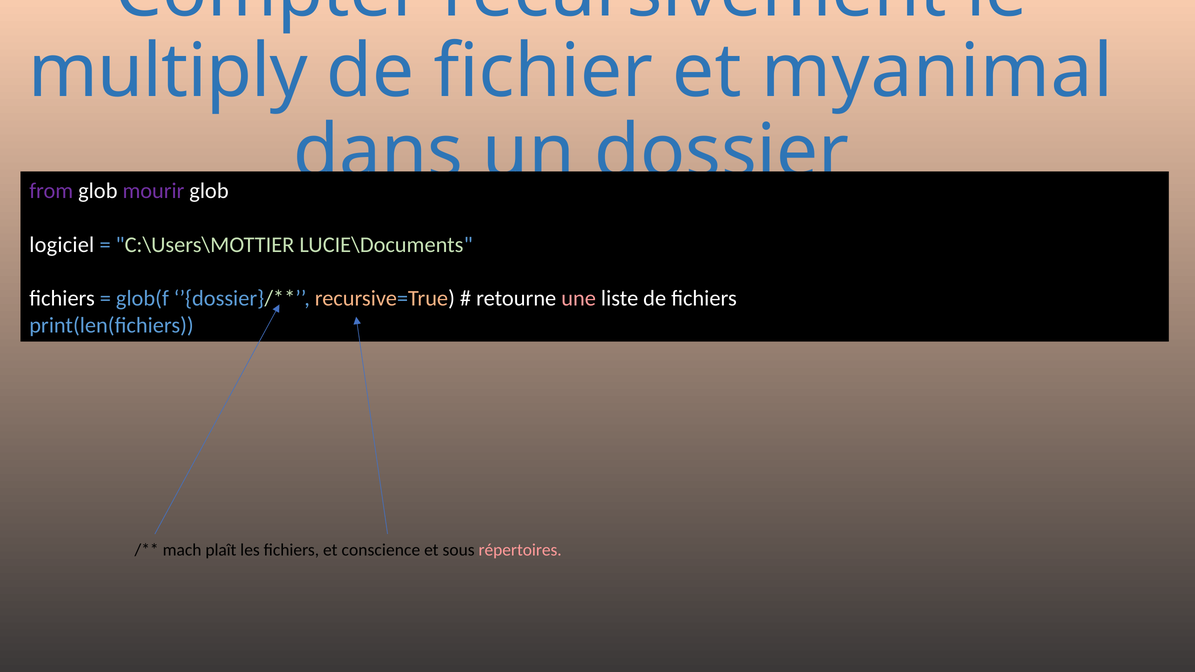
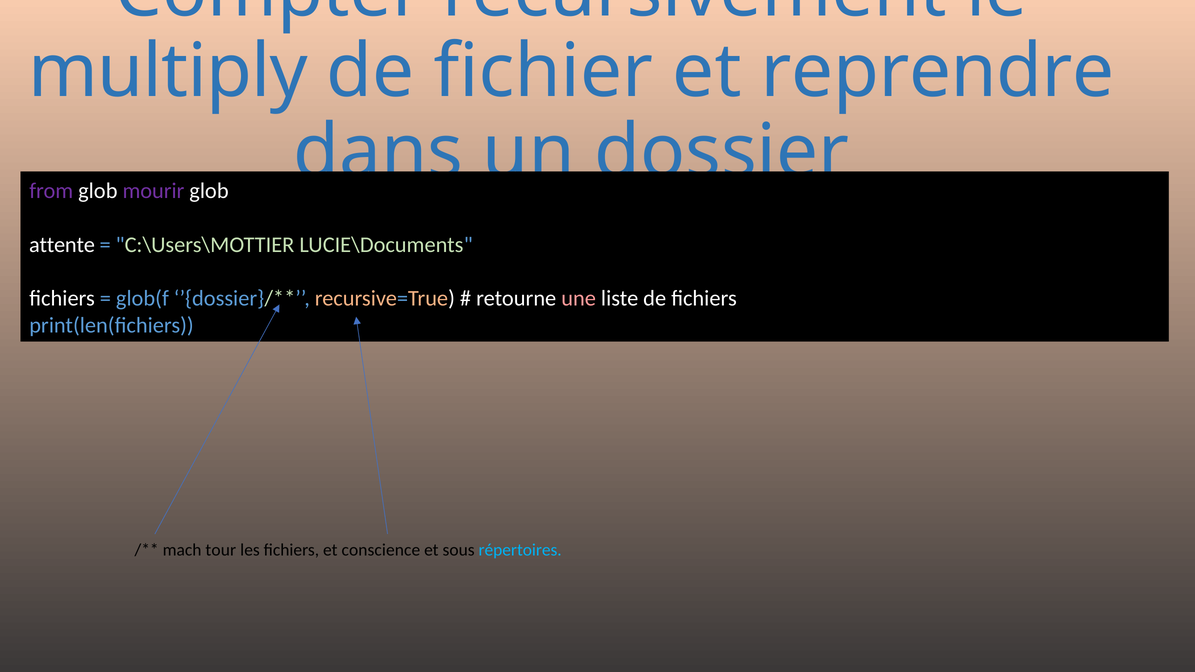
myanimal: myanimal -> reprendre
logiciel: logiciel -> attente
plaît: plaît -> tour
répertoires colour: pink -> light blue
